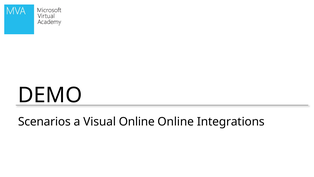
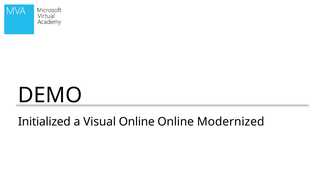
Scenarios: Scenarios -> Initialized
Integrations: Integrations -> Modernized
